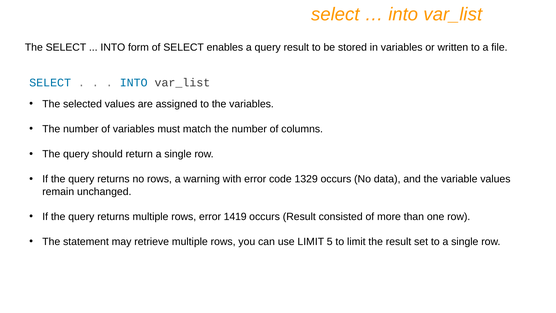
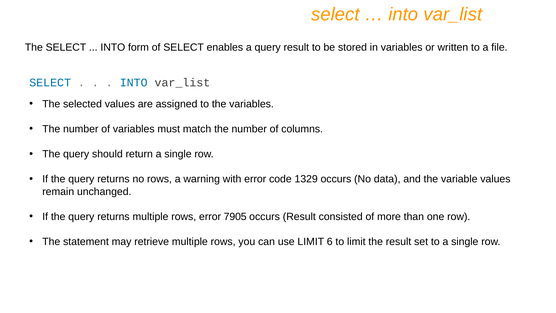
1419: 1419 -> 7905
5: 5 -> 6
